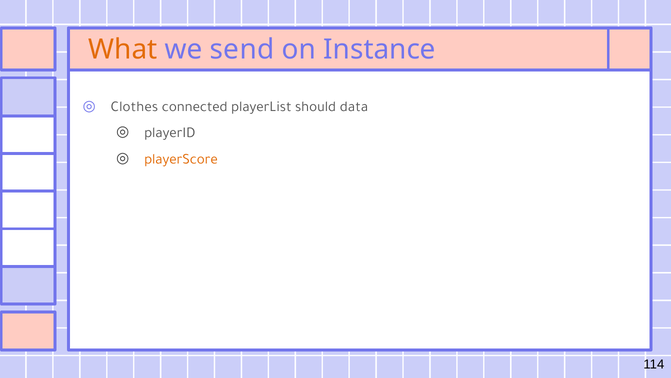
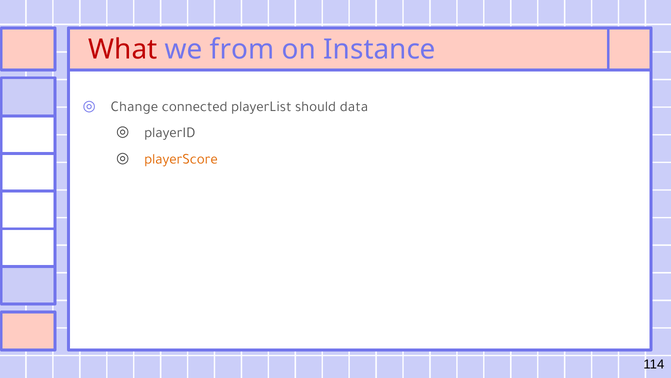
What colour: orange -> red
send: send -> from
Clothes: Clothes -> Change
